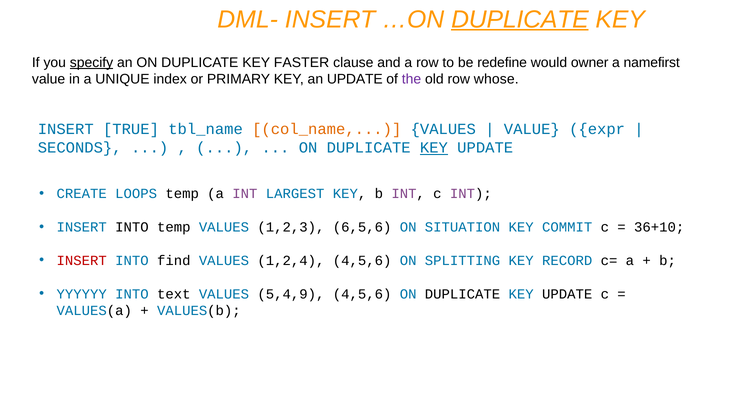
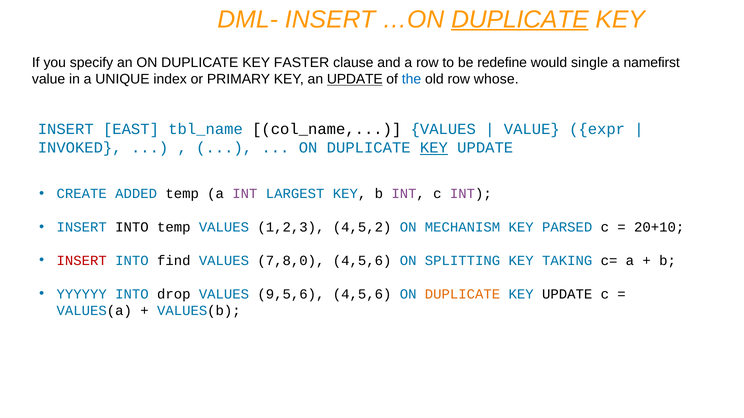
specify underline: present -> none
owner: owner -> single
UPDATE at (355, 79) underline: none -> present
the colour: purple -> blue
TRUE: TRUE -> EAST
col_name colour: orange -> black
SECONDS: SECONDS -> INVOKED
LOOPS: LOOPS -> ADDED
6,5,6: 6,5,6 -> 4,5,2
SITUATION: SITUATION -> MECHANISM
COMMIT: COMMIT -> PARSED
36+10: 36+10 -> 20+10
1,2,4: 1,2,4 -> 7,8,0
RECORD: RECORD -> TAKING
text: text -> drop
5,4,9: 5,4,9 -> 9,5,6
DUPLICATE at (463, 294) colour: black -> orange
